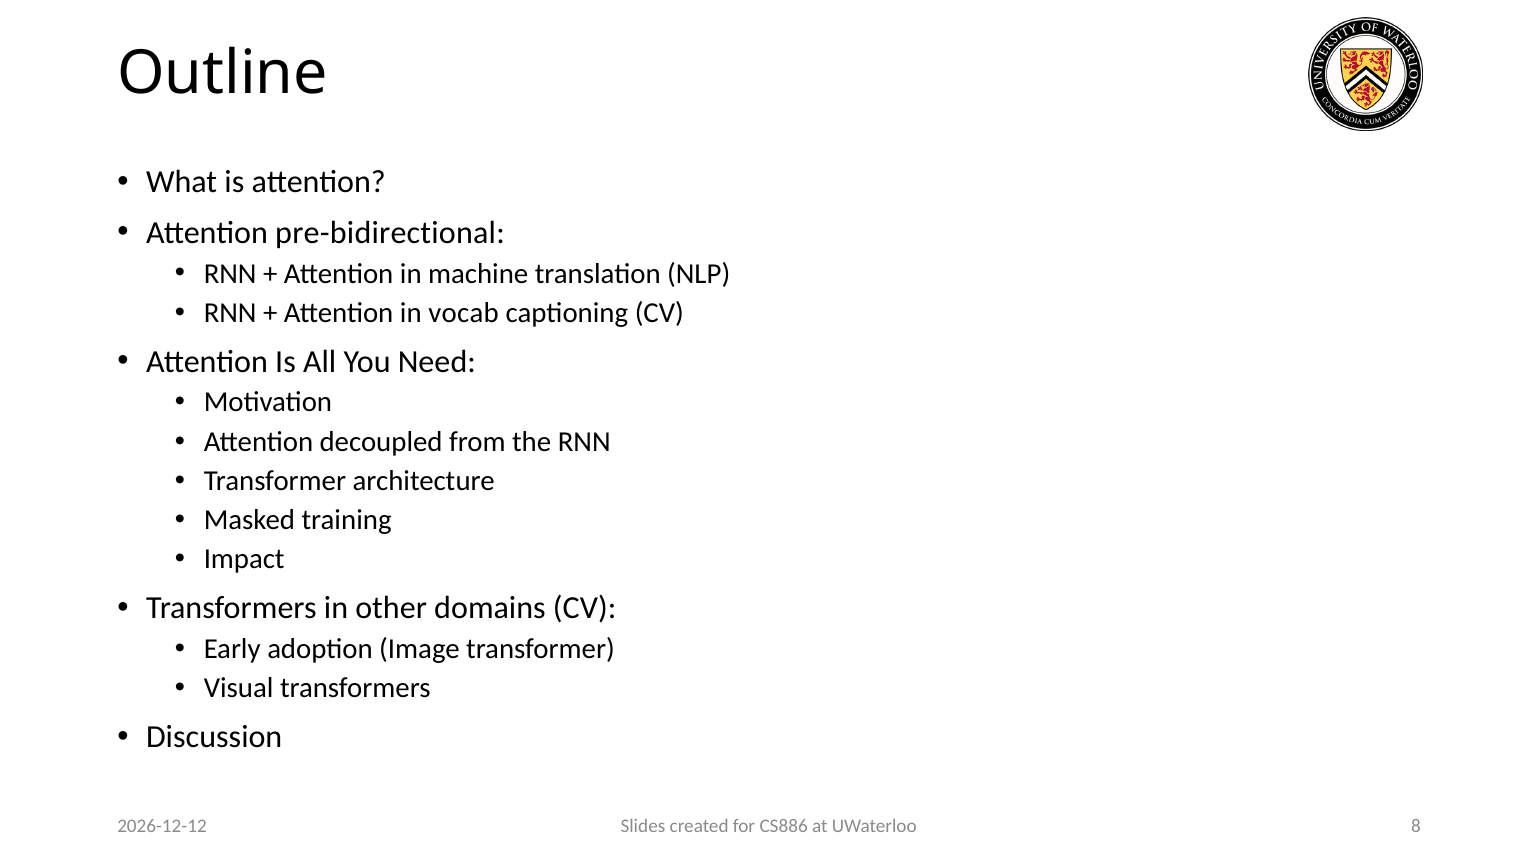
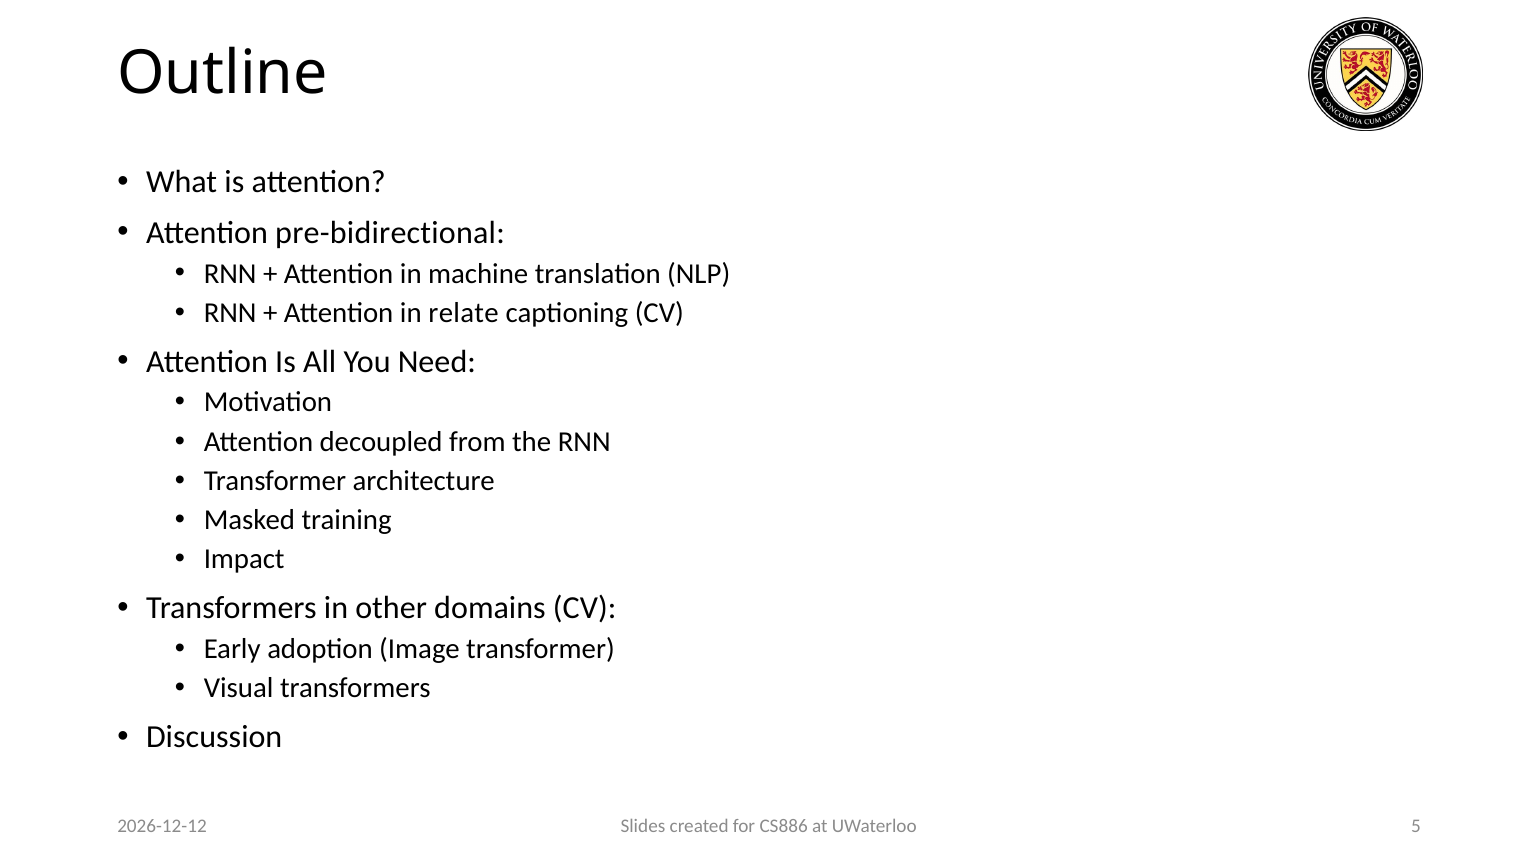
vocab: vocab -> relate
8: 8 -> 5
